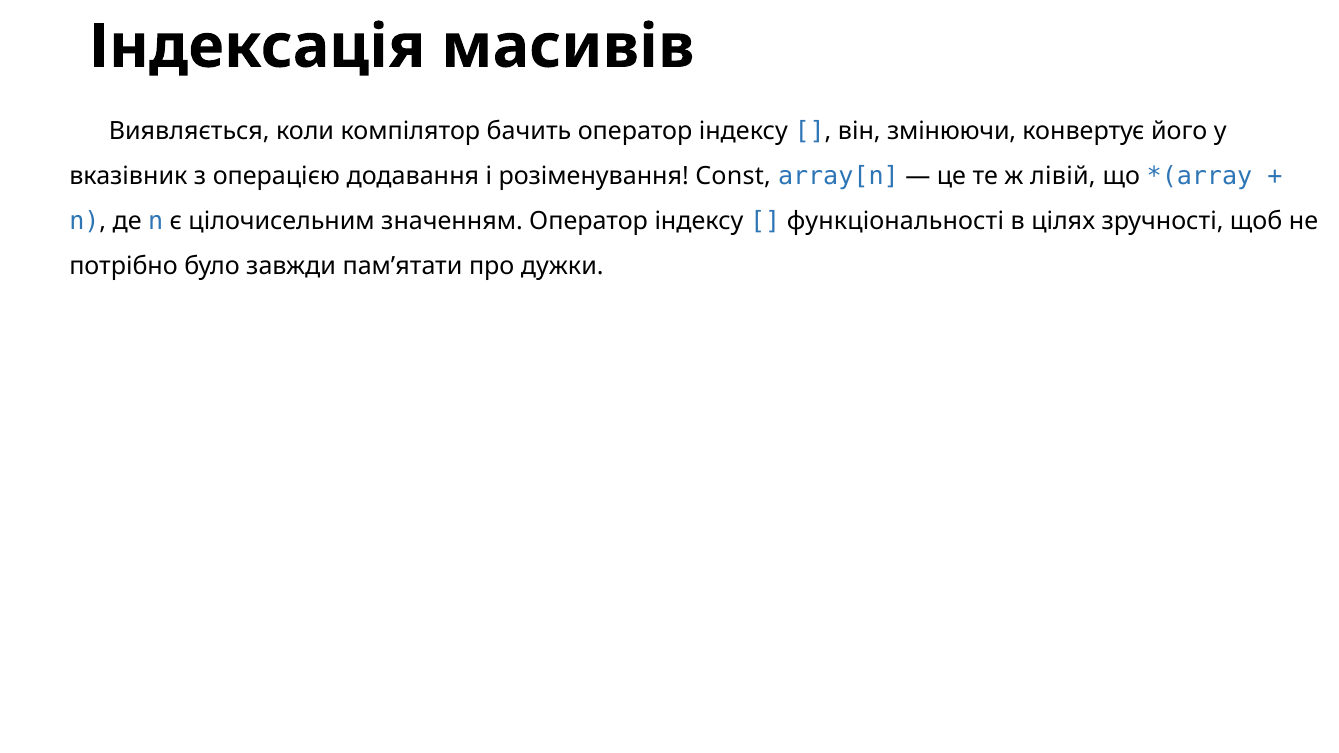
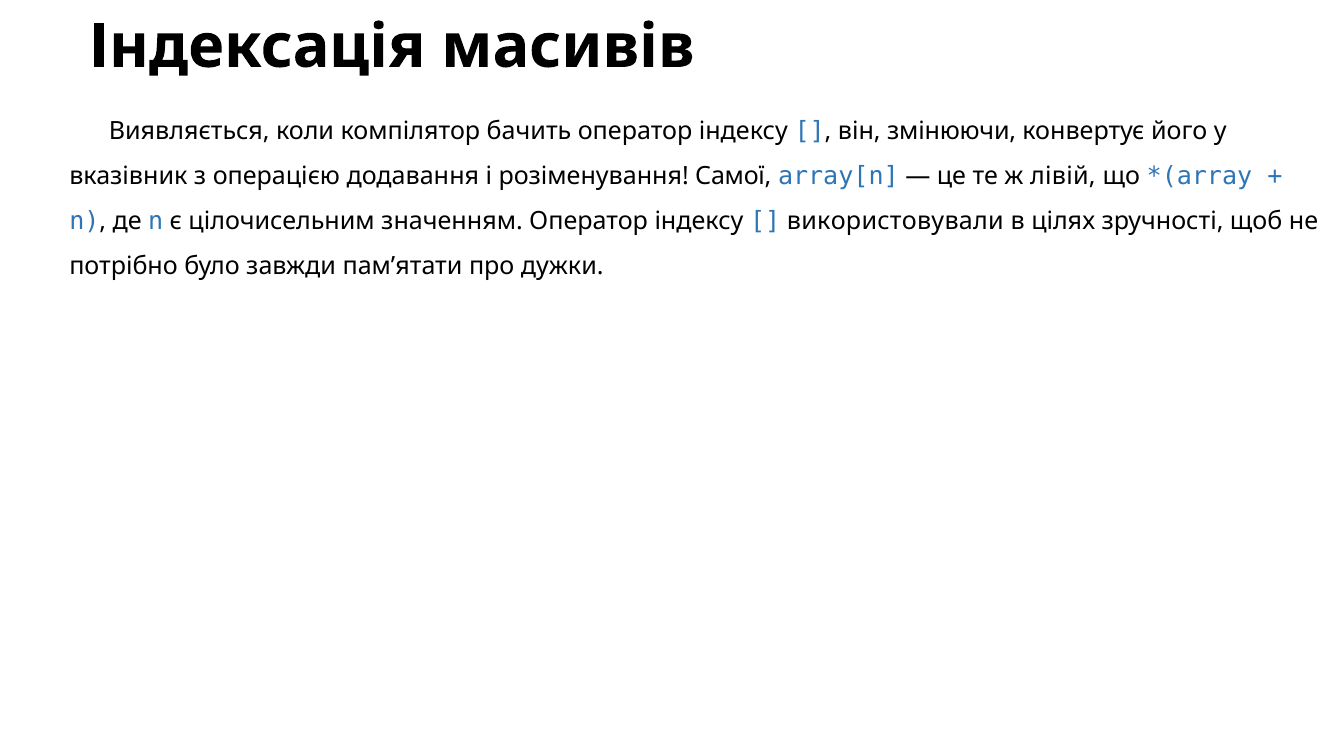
Const: Const -> Самої
функціональності: функціональності -> використовували
